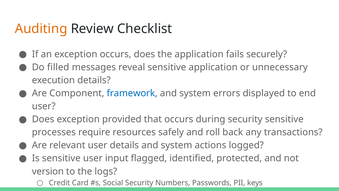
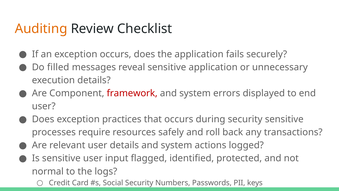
framework colour: blue -> red
provided: provided -> practices
version: version -> normal
